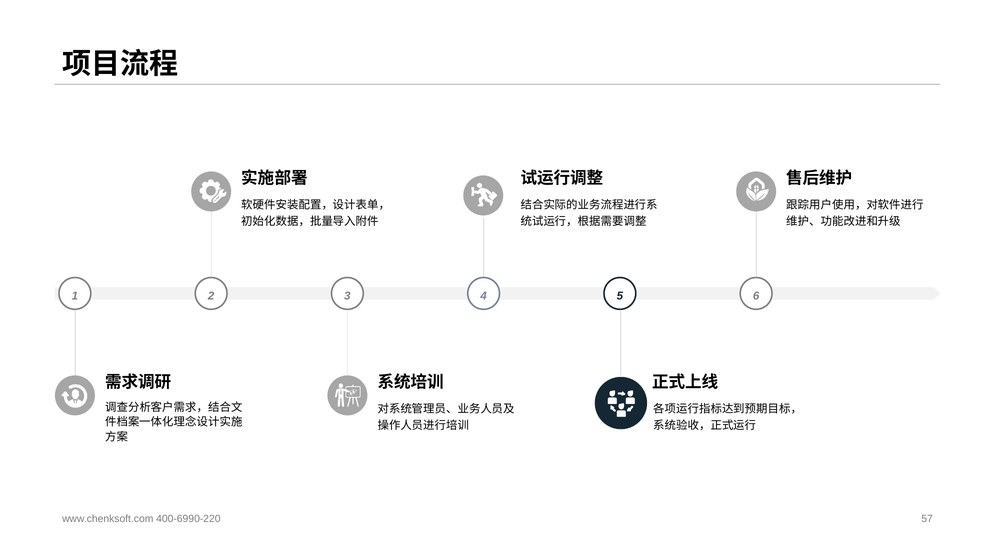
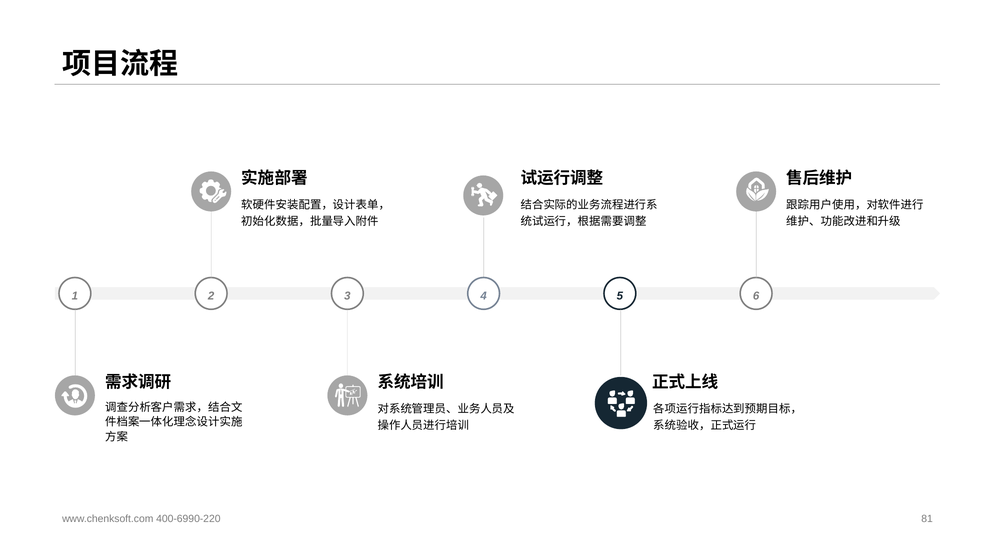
57: 57 -> 81
